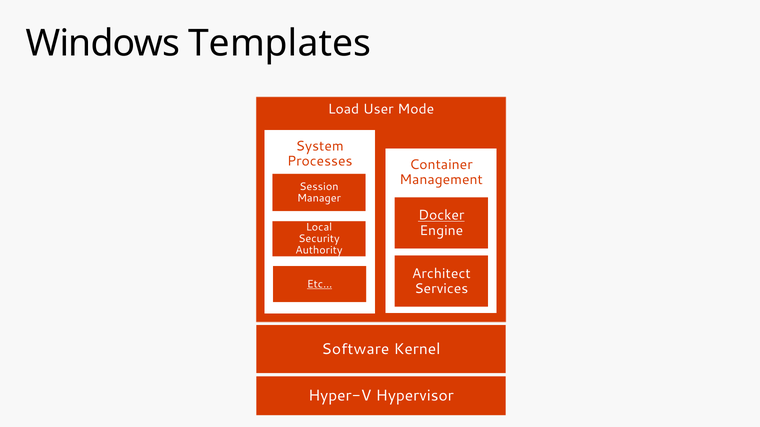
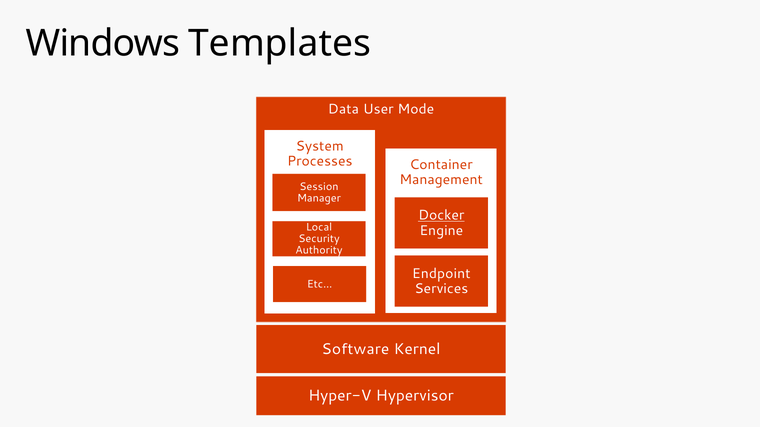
Load: Load -> Data
Architect: Architect -> Endpoint
Etc… underline: present -> none
